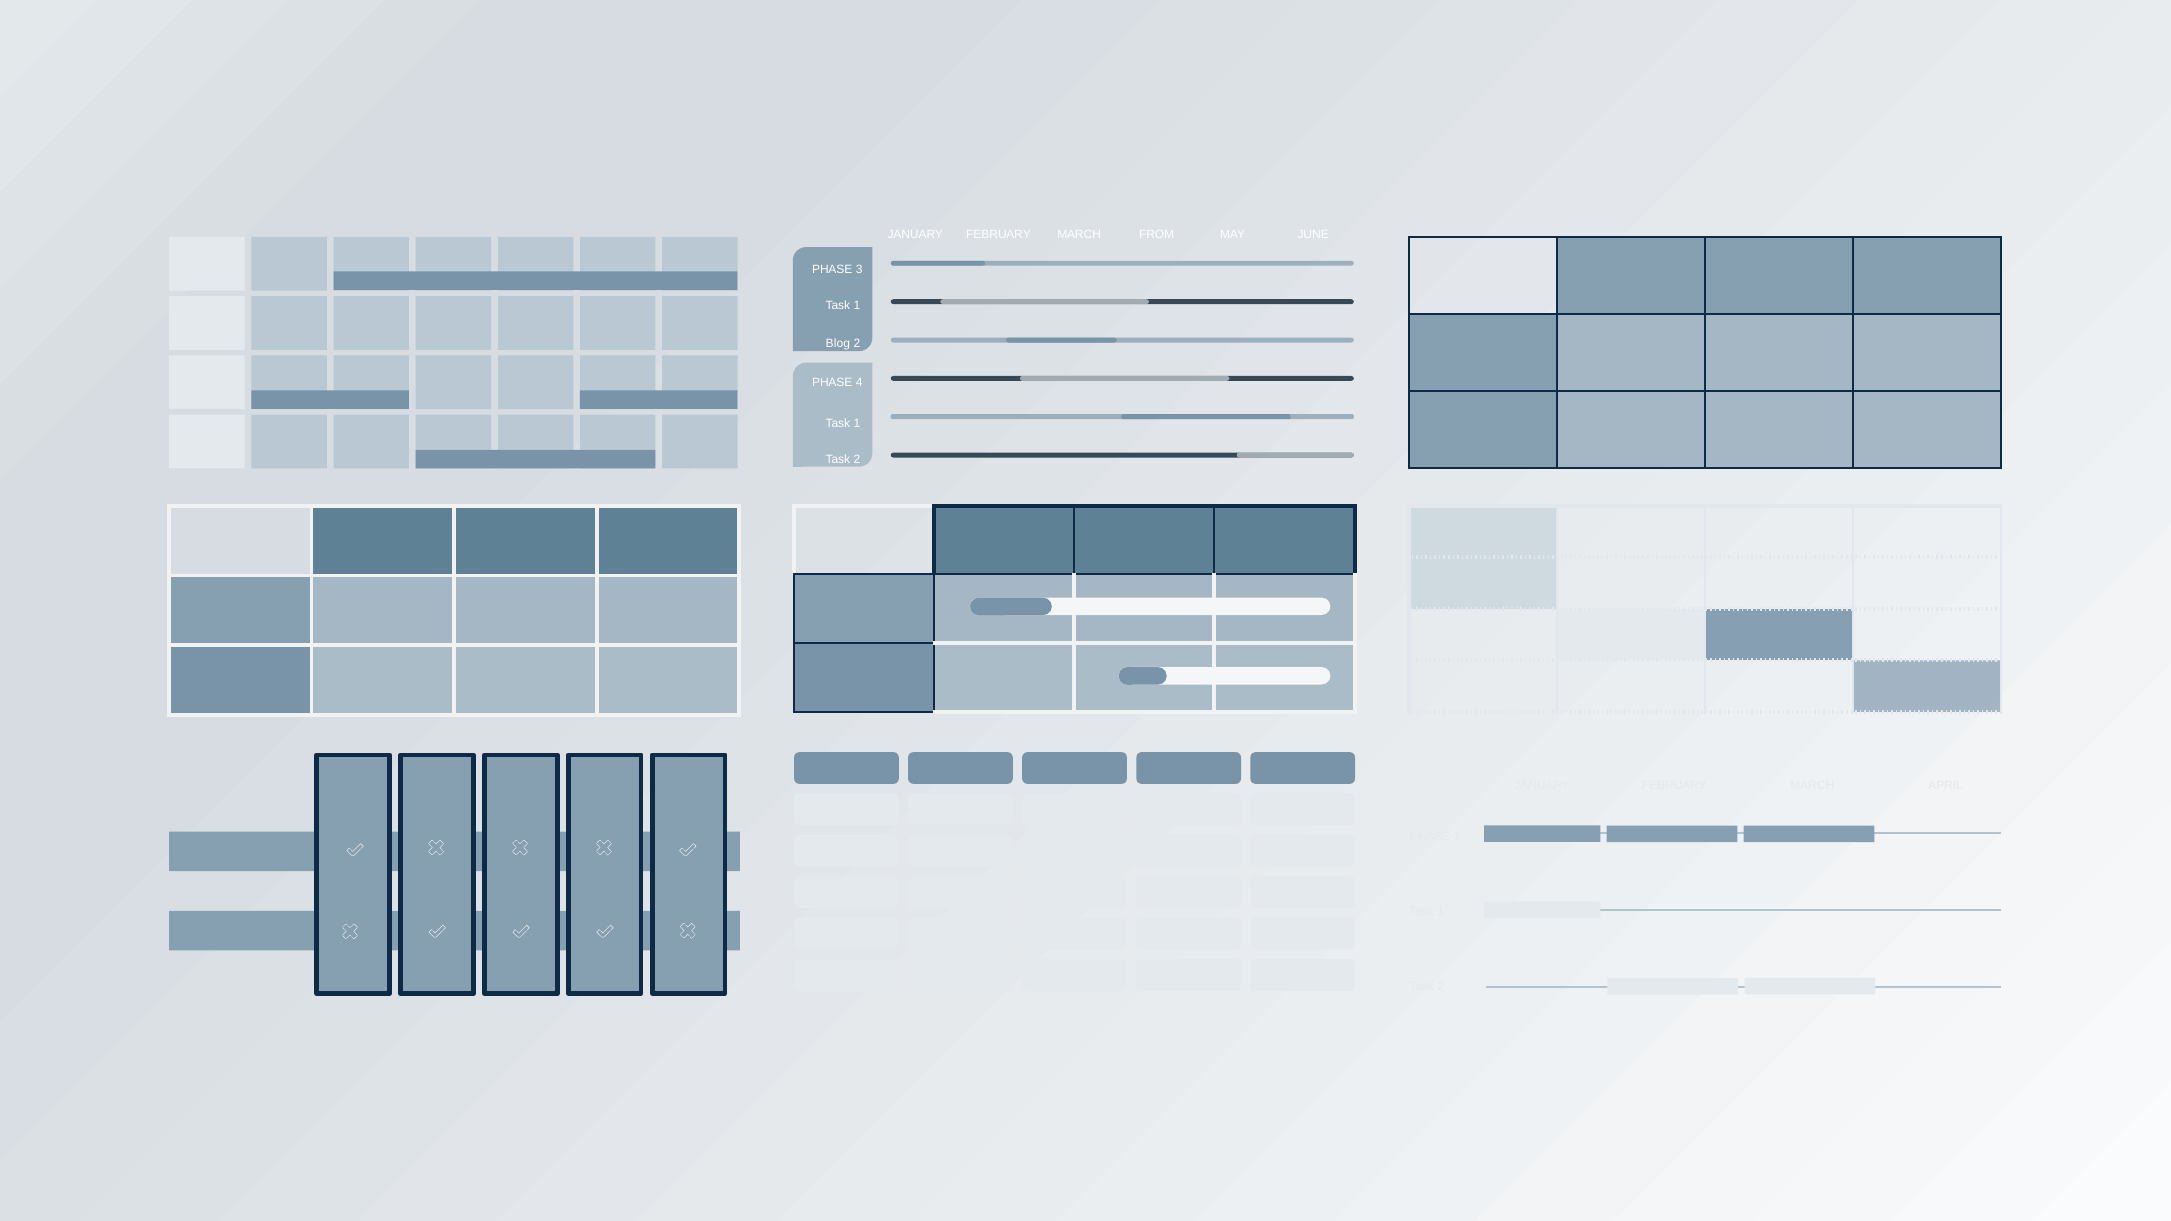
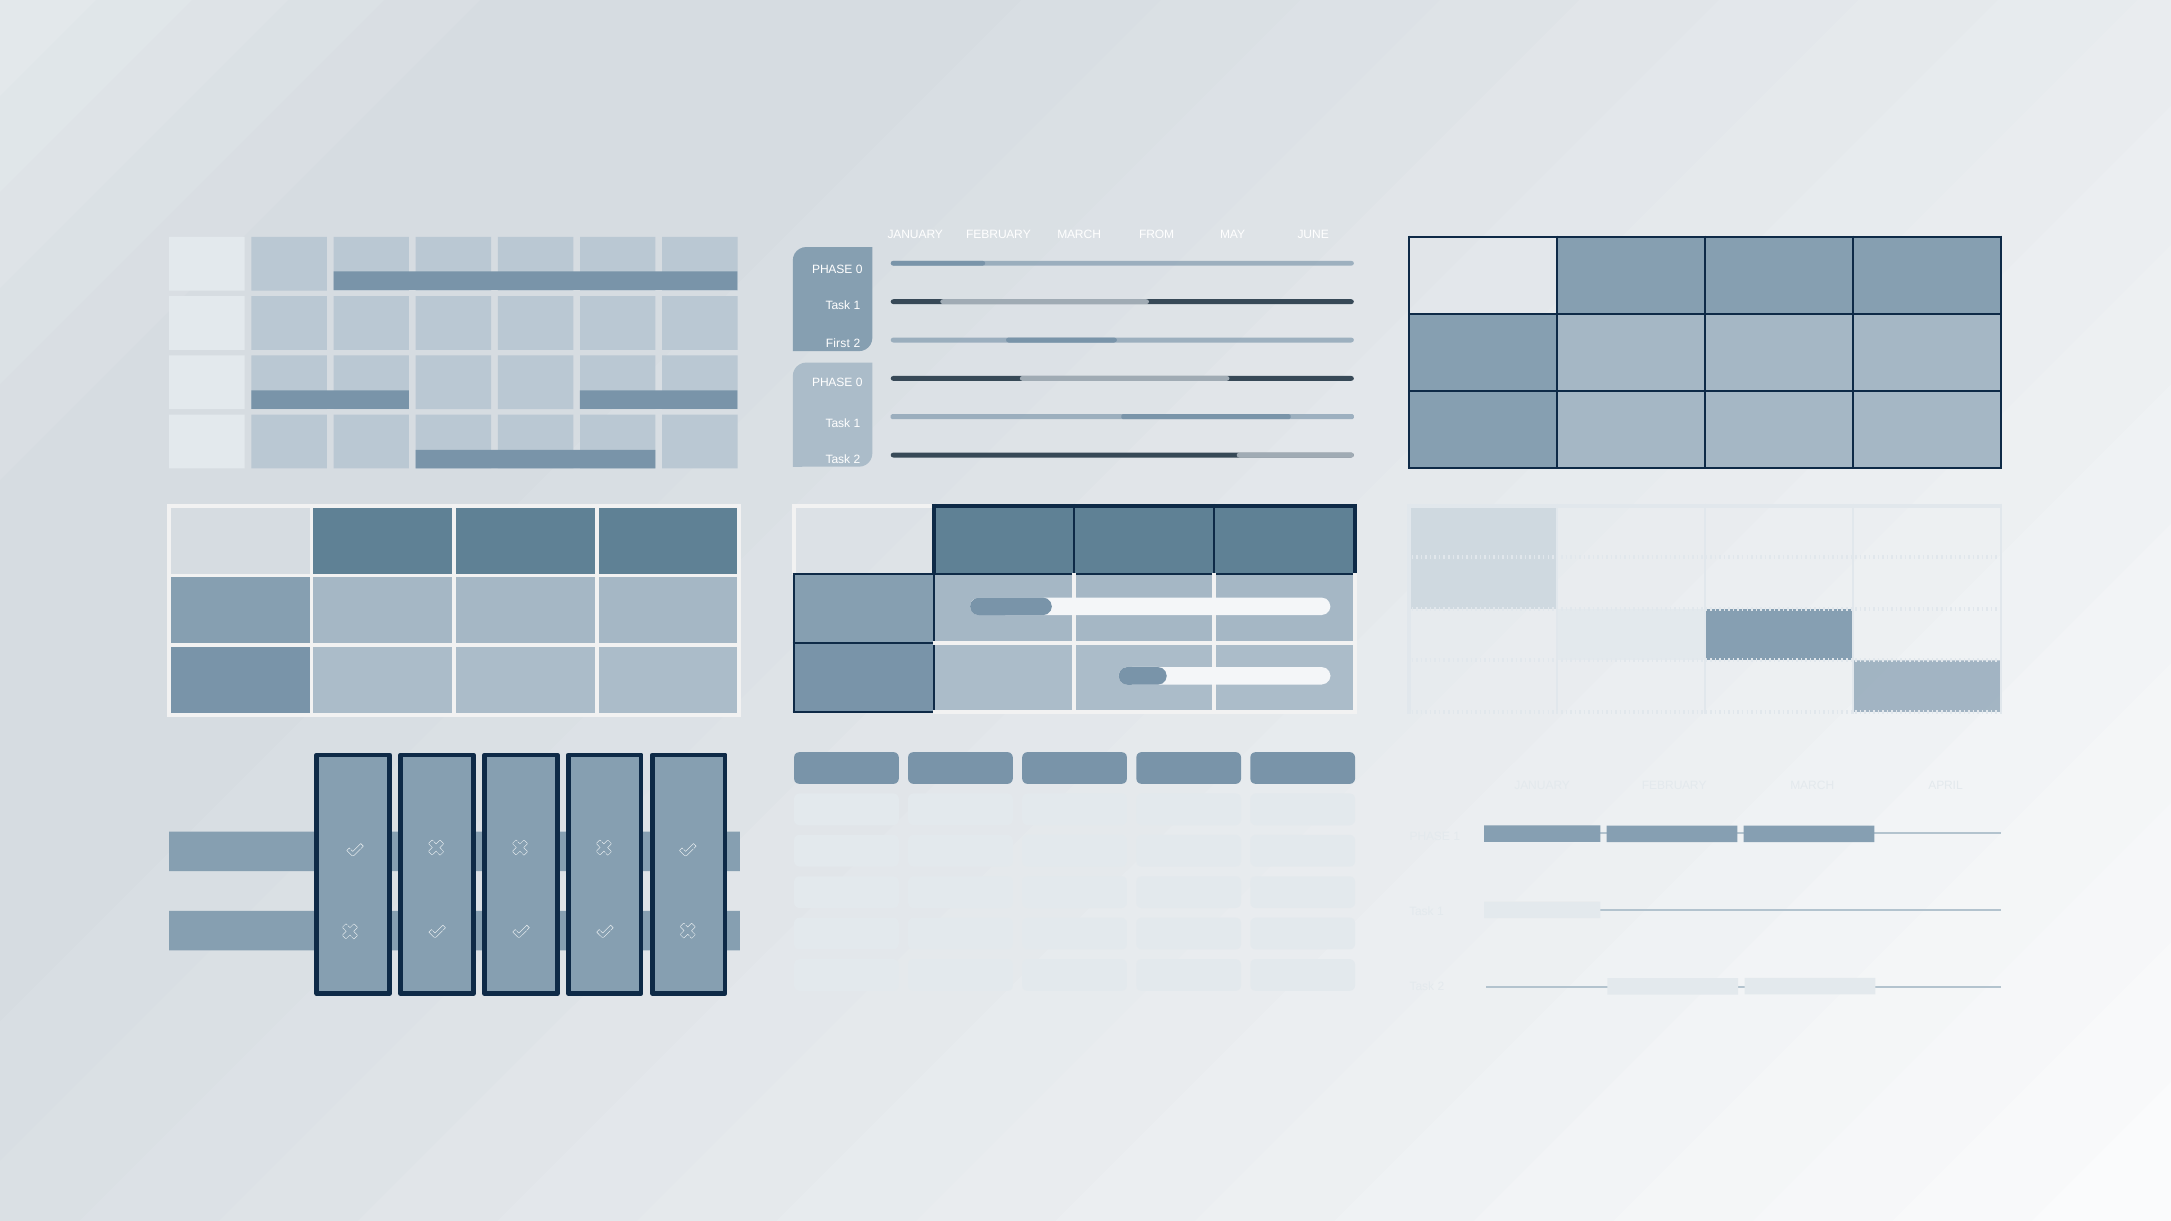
3 at (859, 269): 3 -> 0
Blog: Blog -> First
4 at (859, 383): 4 -> 0
